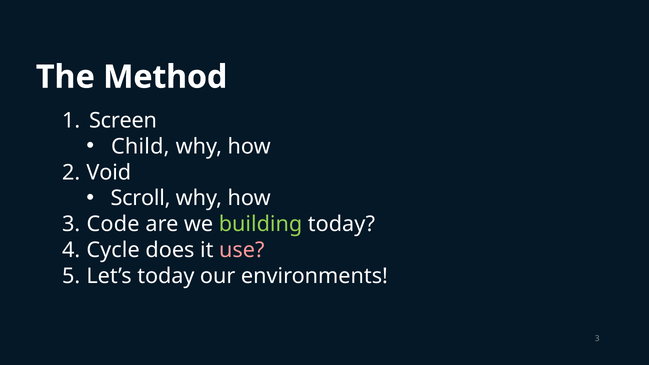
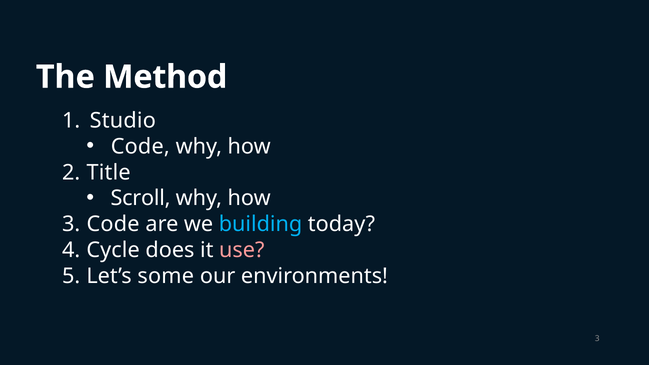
Screen: Screen -> Studio
Child at (140, 146): Child -> Code
Void: Void -> Title
building colour: light green -> light blue
Let’s today: today -> some
